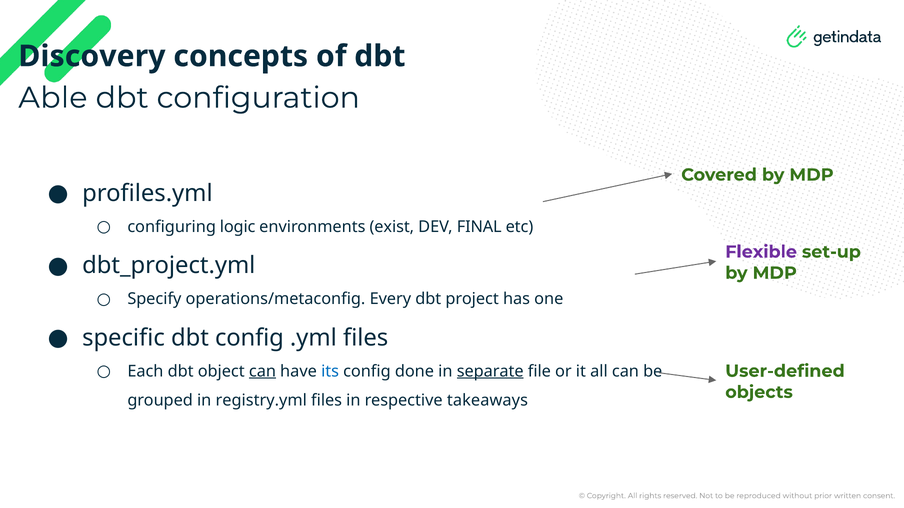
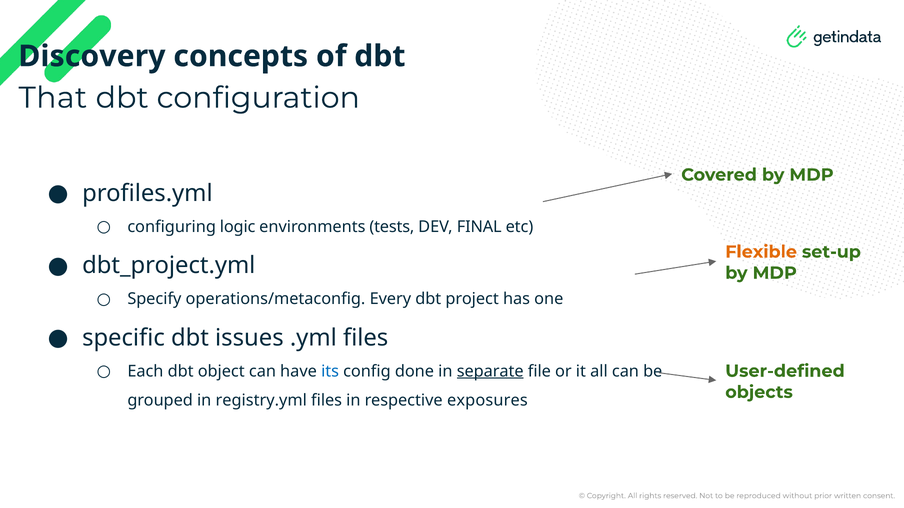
Able: Able -> That
exist: exist -> tests
Flexible colour: purple -> orange
dbt config: config -> issues
can at (262, 372) underline: present -> none
takeaways: takeaways -> exposures
